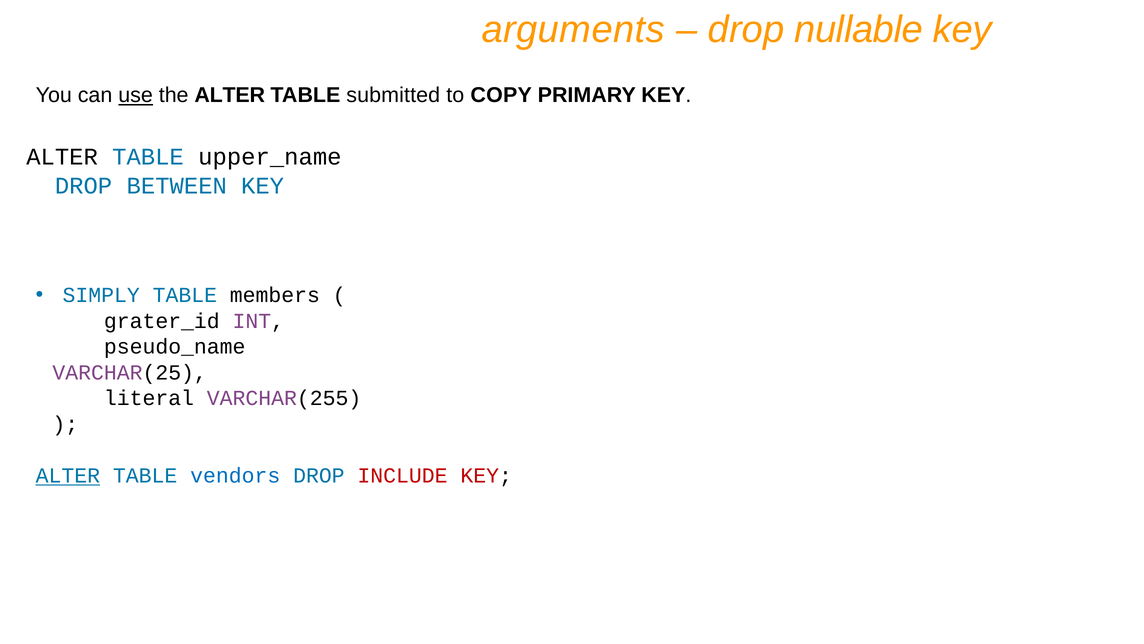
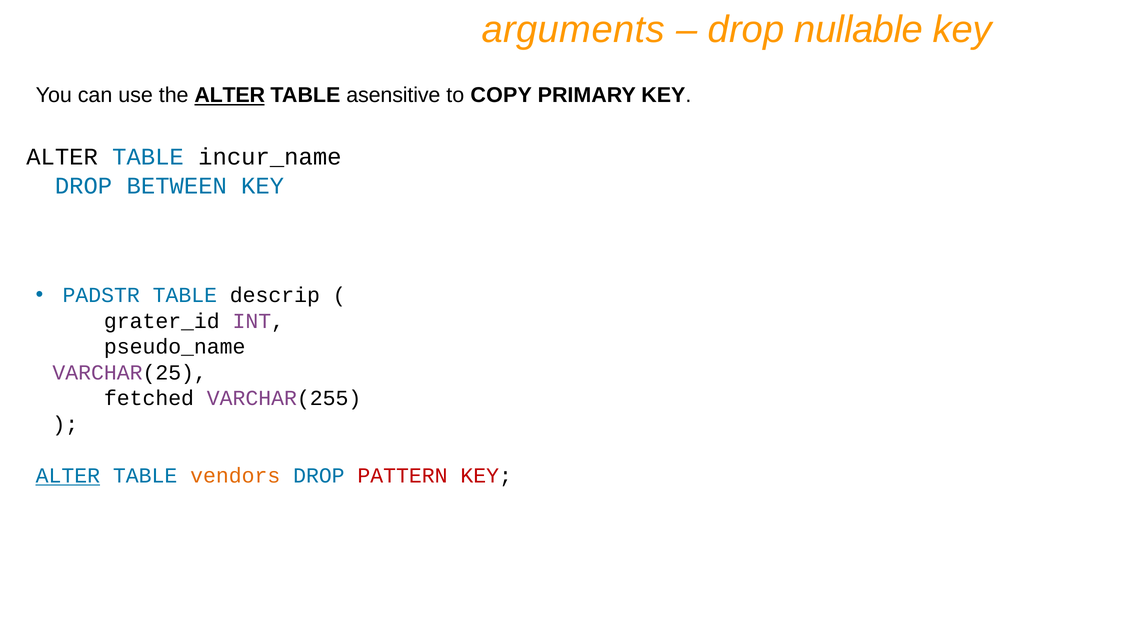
use underline: present -> none
ALTER at (230, 95) underline: none -> present
submitted: submitted -> asensitive
upper_name: upper_name -> incur_name
SIMPLY: SIMPLY -> PADSTR
members: members -> descrip
literal: literal -> fetched
vendors colour: blue -> orange
INCLUDE: INCLUDE -> PATTERN
